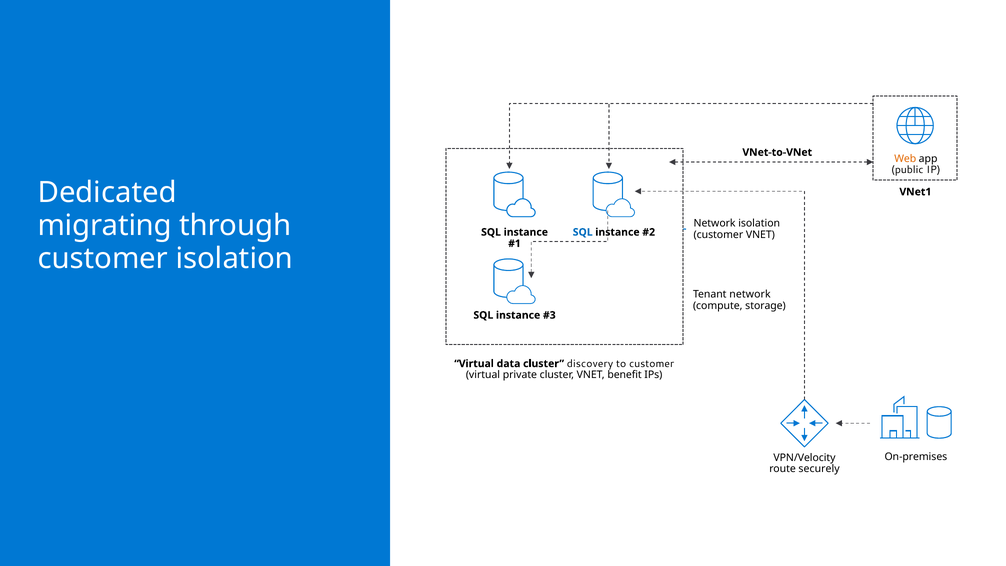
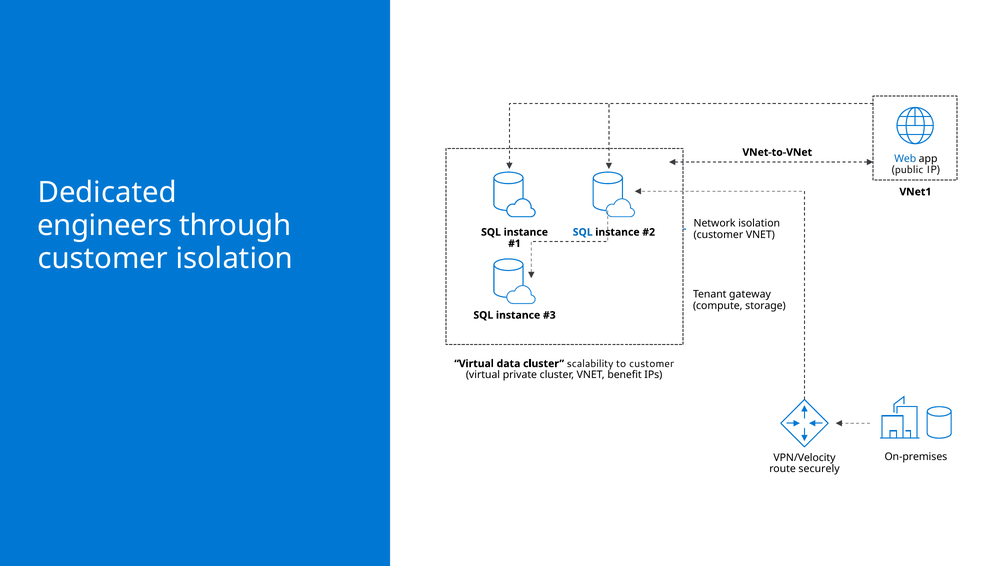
Web colour: orange -> blue
migrating: migrating -> engineers
Tenant network: network -> gateway
discovery: discovery -> scalability
